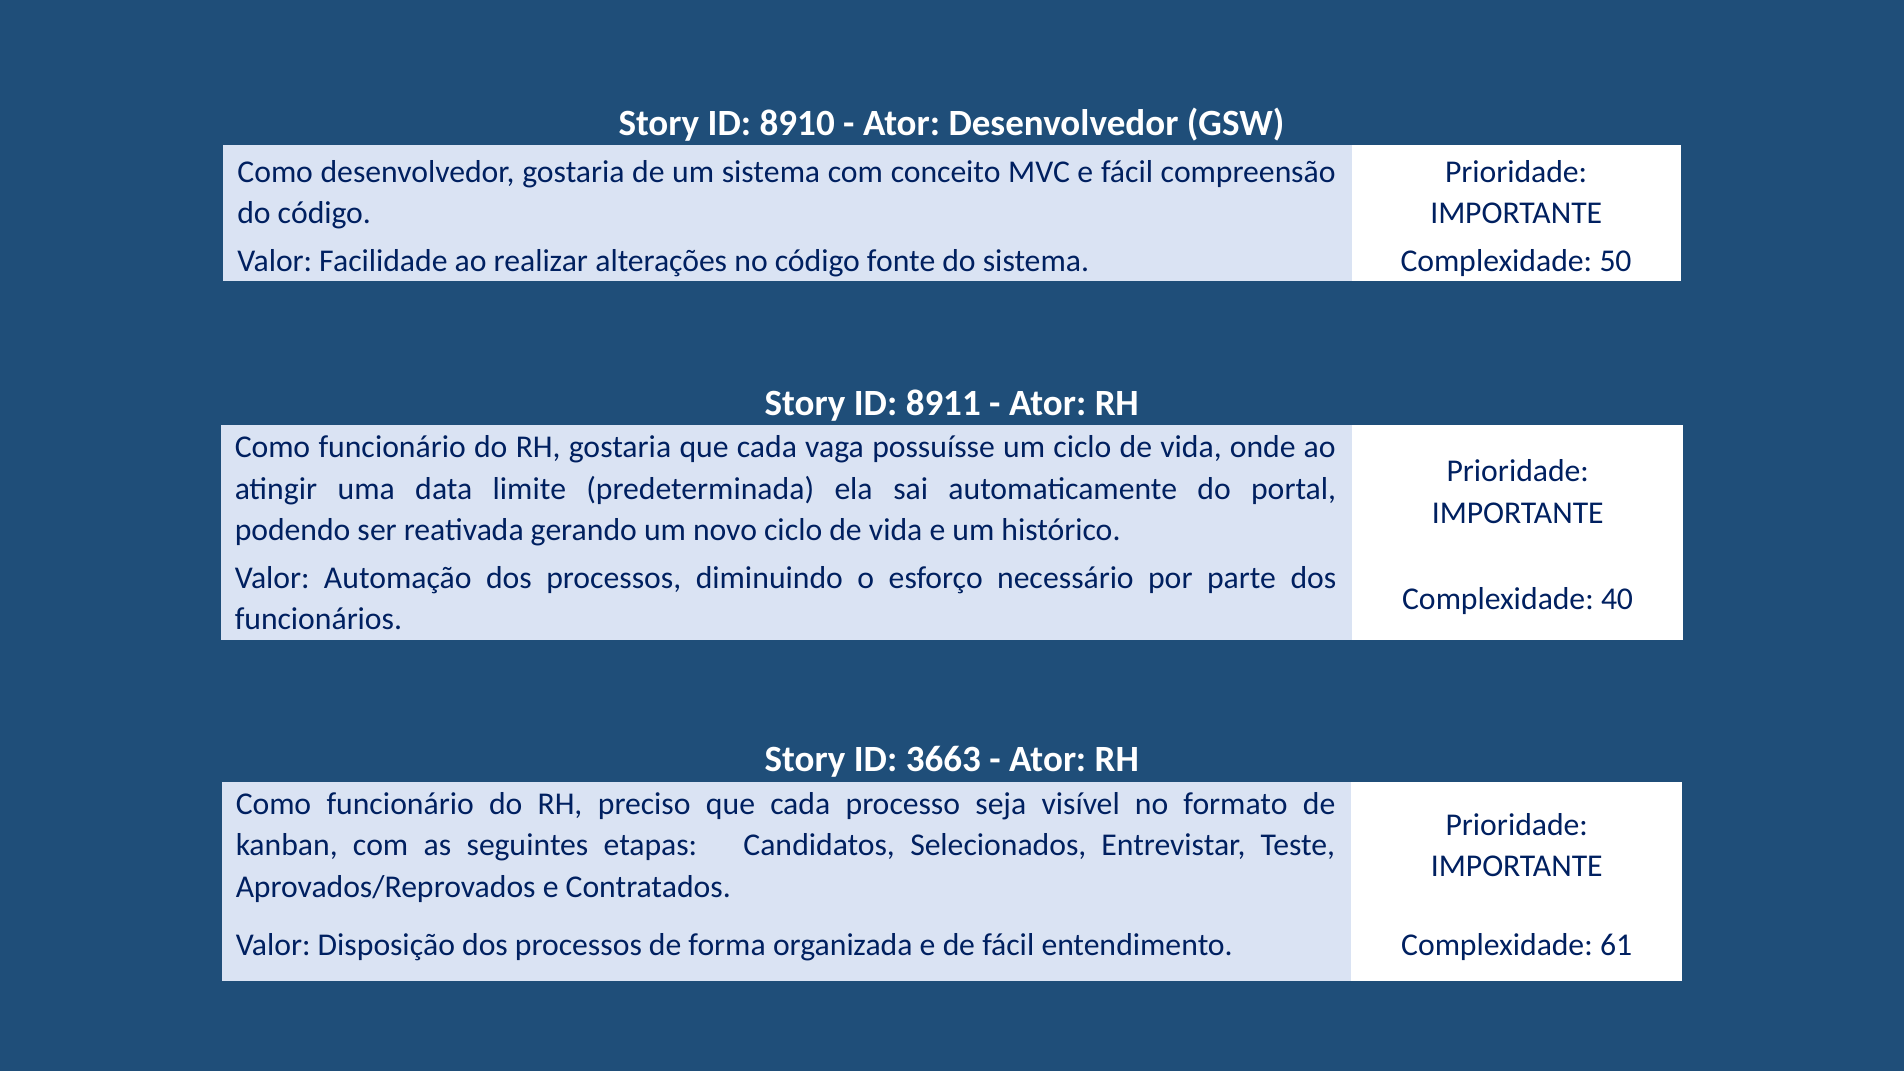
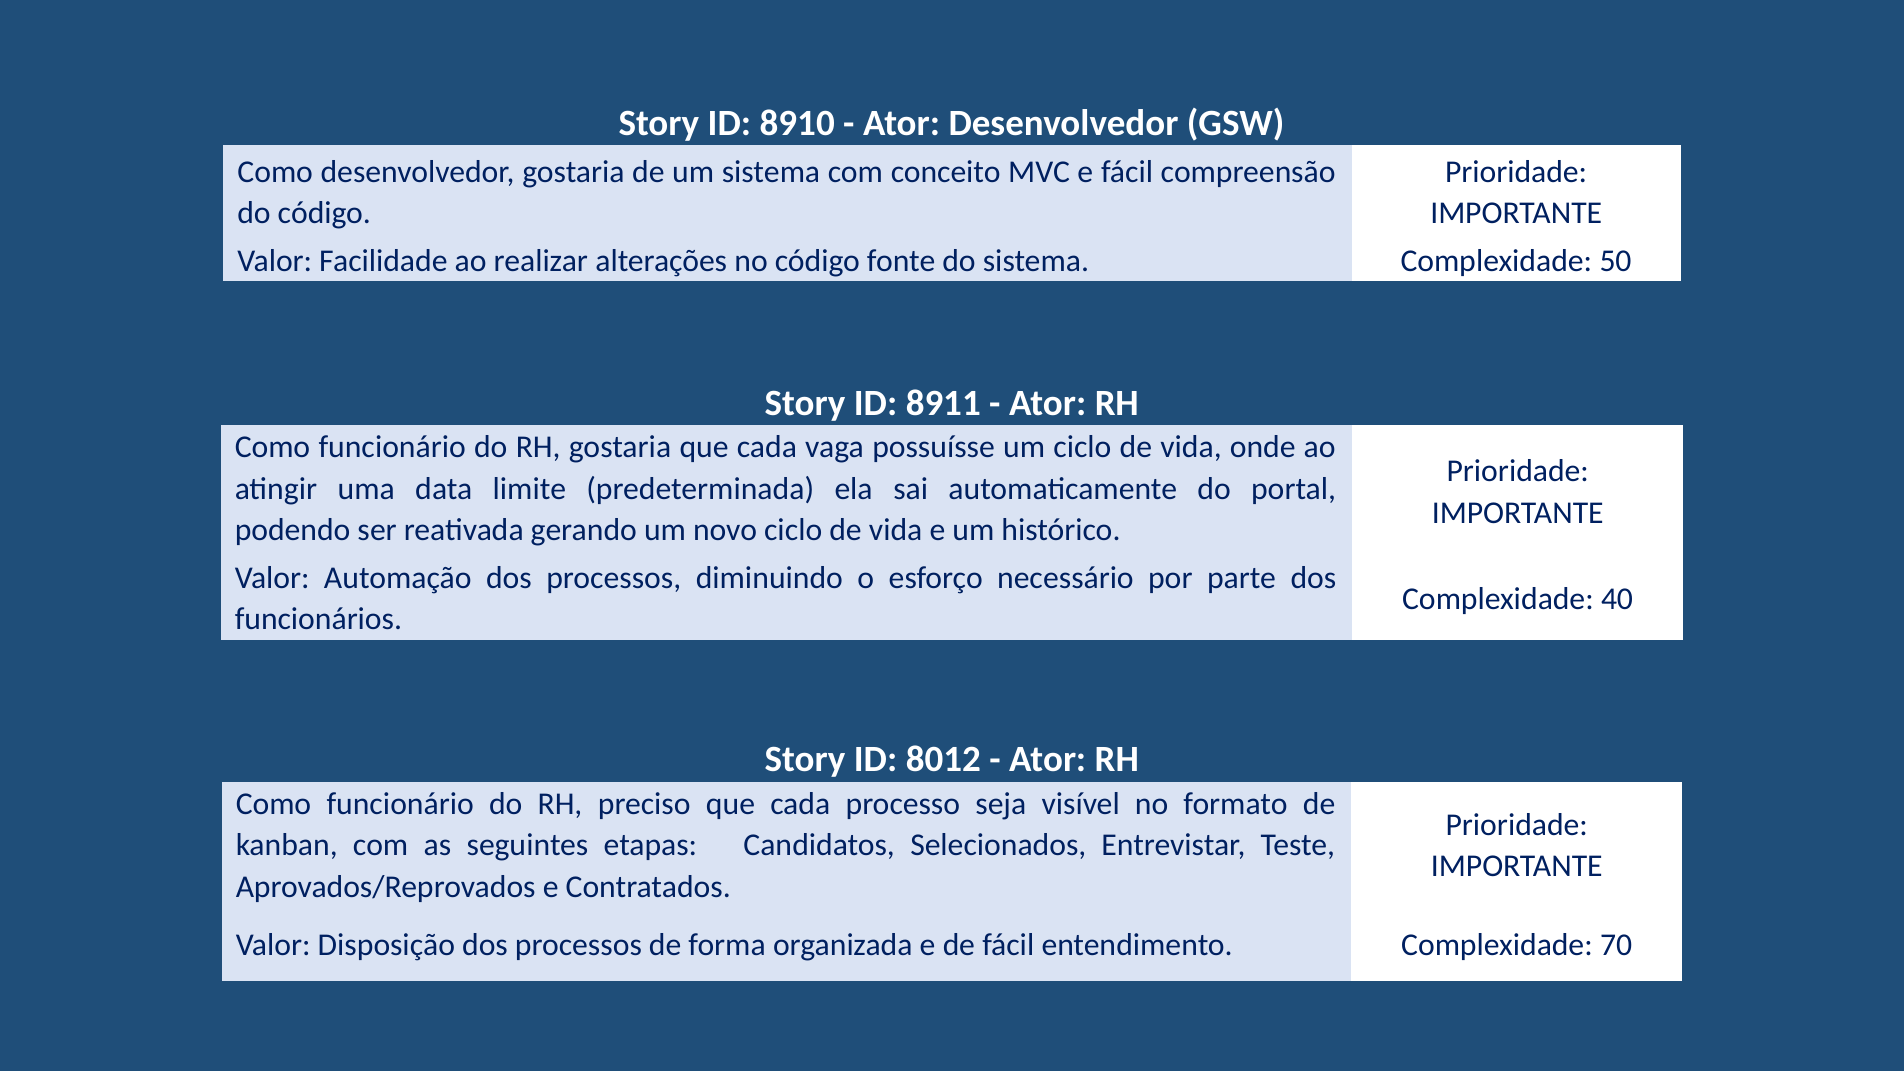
3663: 3663 -> 8012
61: 61 -> 70
